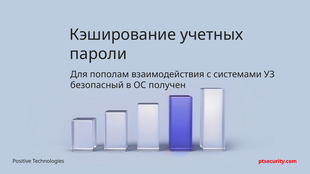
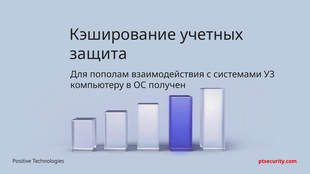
пароли: пароли -> защита
безопасный: безопасный -> компьютеру
